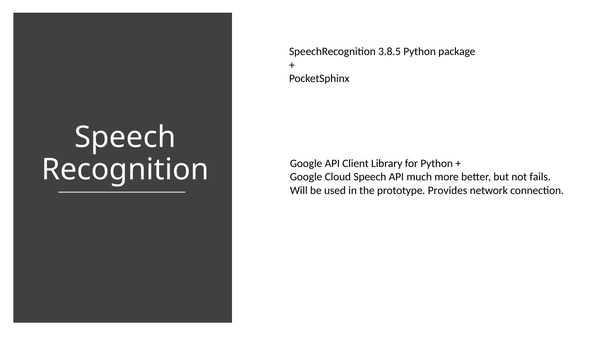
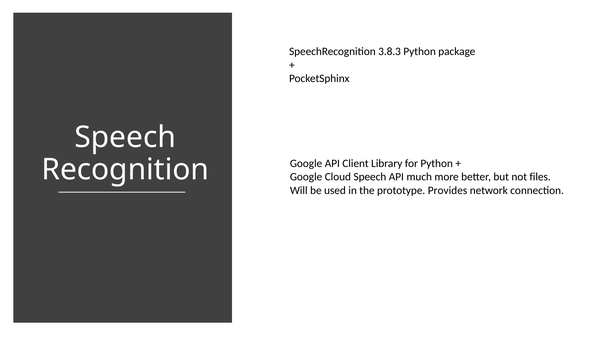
3.8.5: 3.8.5 -> 3.8.3
fails: fails -> files
